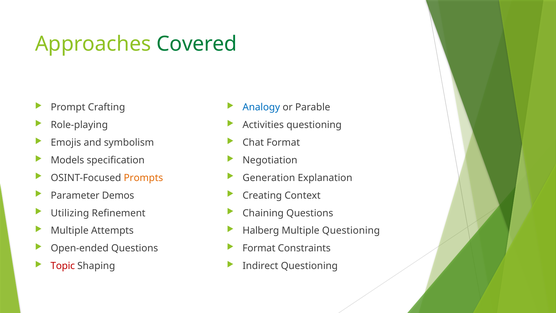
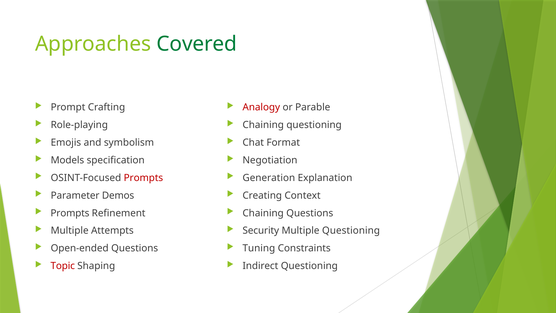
Analogy colour: blue -> red
Activities at (263, 125): Activities -> Chaining
Prompts at (143, 178) colour: orange -> red
Utilizing at (70, 213): Utilizing -> Prompts
Halberg: Halberg -> Security
Format at (259, 248): Format -> Tuning
